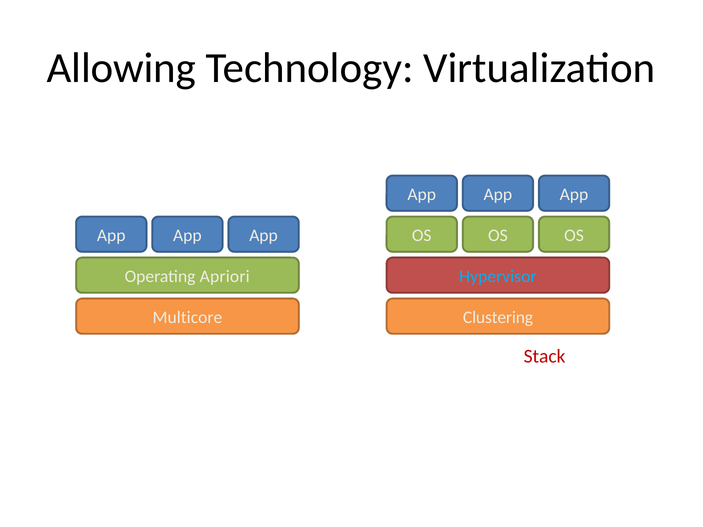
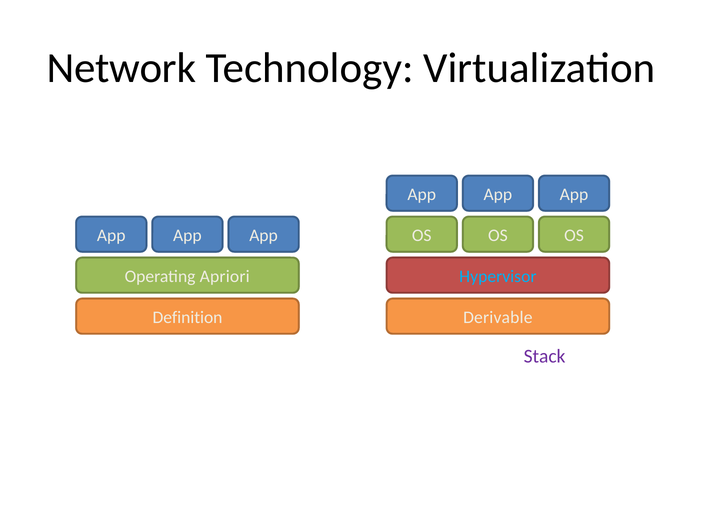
Allowing: Allowing -> Network
Multicore: Multicore -> Definition
Clustering: Clustering -> Derivable
Stack at (545, 356) colour: red -> purple
